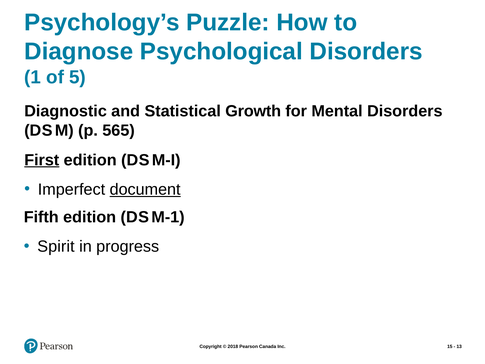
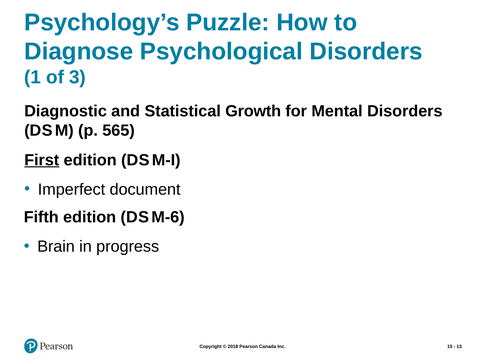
5: 5 -> 3
document underline: present -> none
M-1: M-1 -> M-6
Spirit: Spirit -> Brain
